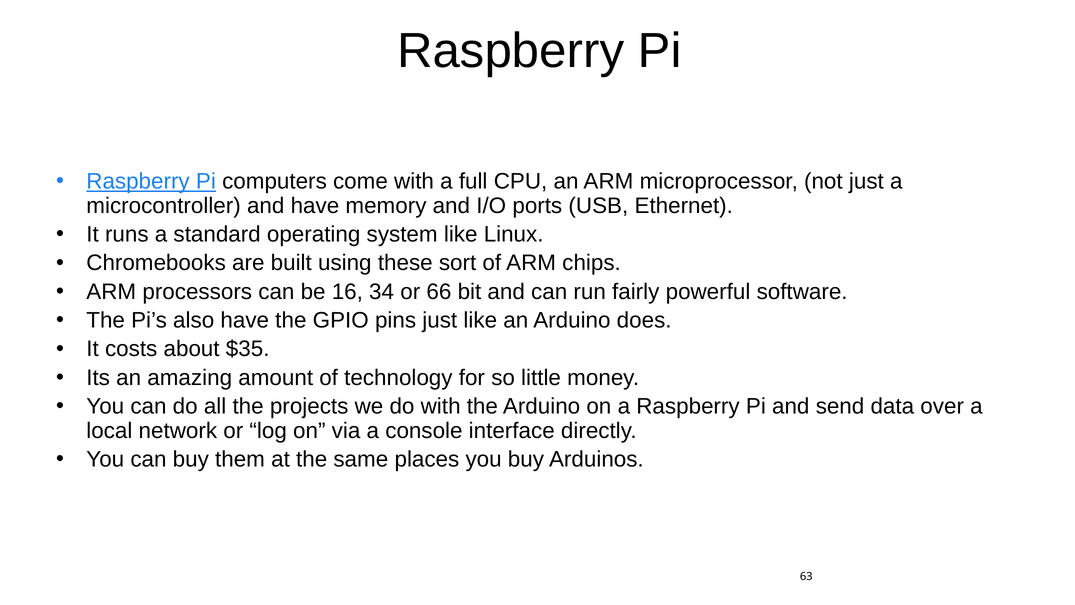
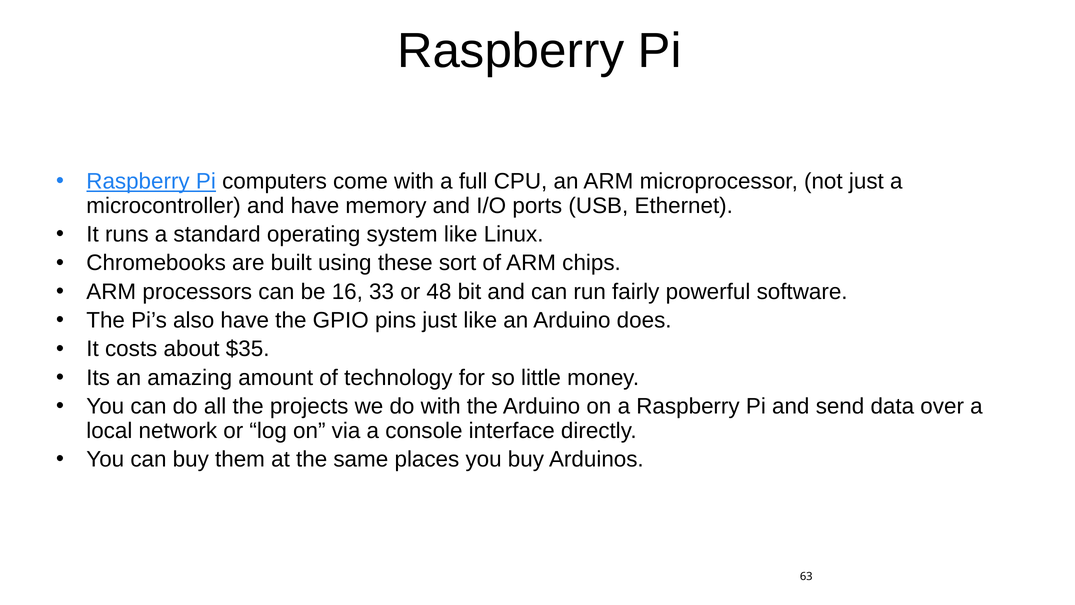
34: 34 -> 33
66: 66 -> 48
